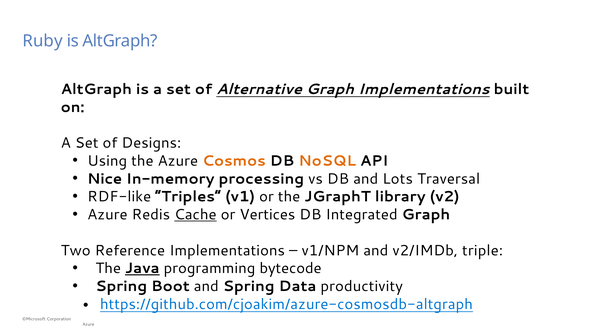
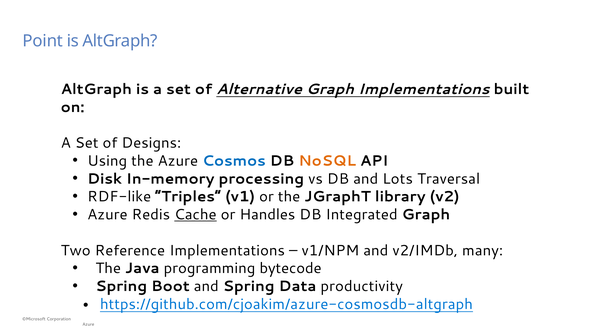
Ruby: Ruby -> Point
Cosmos colour: orange -> blue
Nice: Nice -> Disk
Vertices: Vertices -> Handles
triple: triple -> many
Java underline: present -> none
